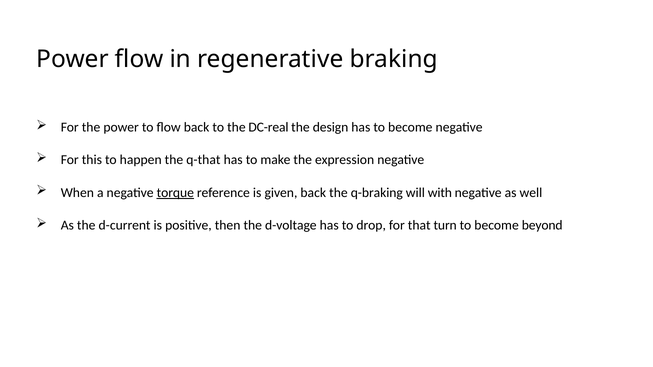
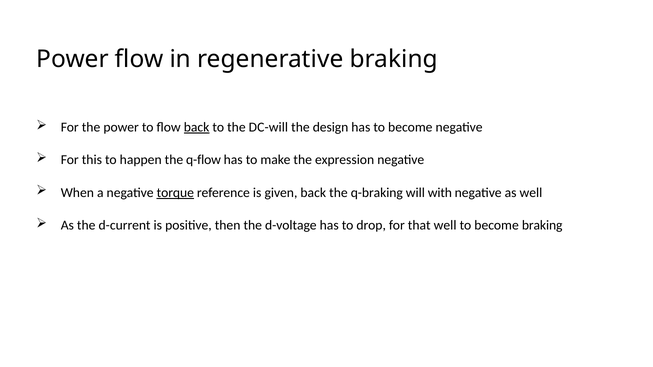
back at (197, 127) underline: none -> present
DC-real: DC-real -> DC-will
q-that: q-that -> q-flow
that turn: turn -> well
become beyond: beyond -> braking
